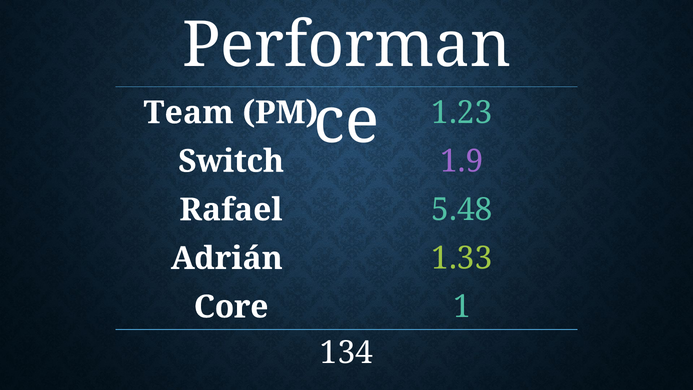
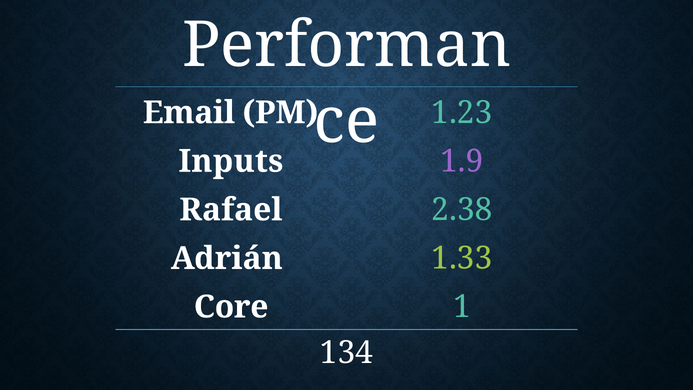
Team: Team -> Email
Switch: Switch -> Inputs
5.48: 5.48 -> 2.38
